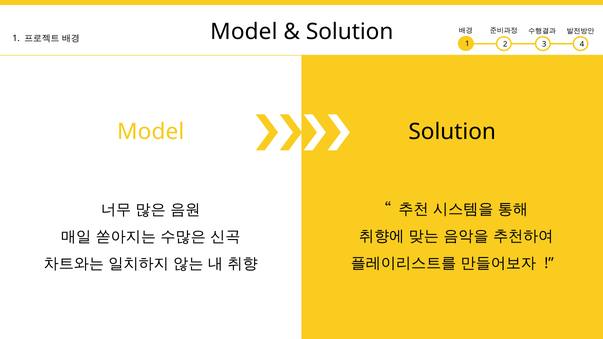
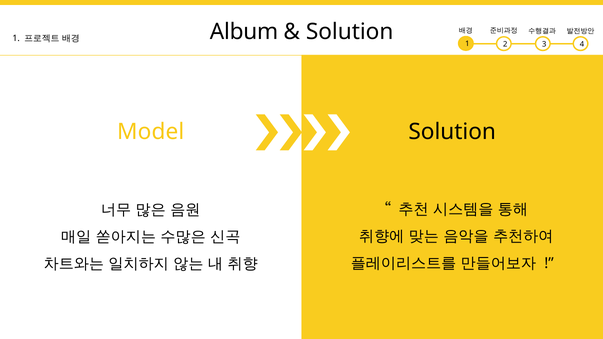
Model at (244, 32): Model -> Album
